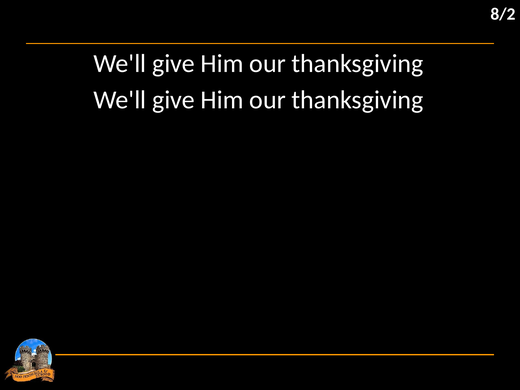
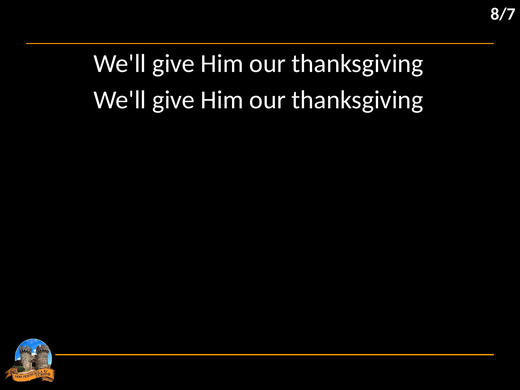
8/2: 8/2 -> 8/7
